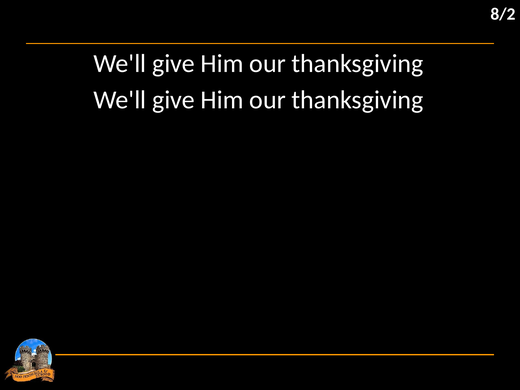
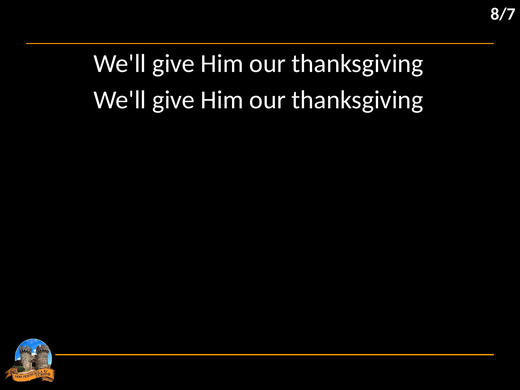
8/2: 8/2 -> 8/7
